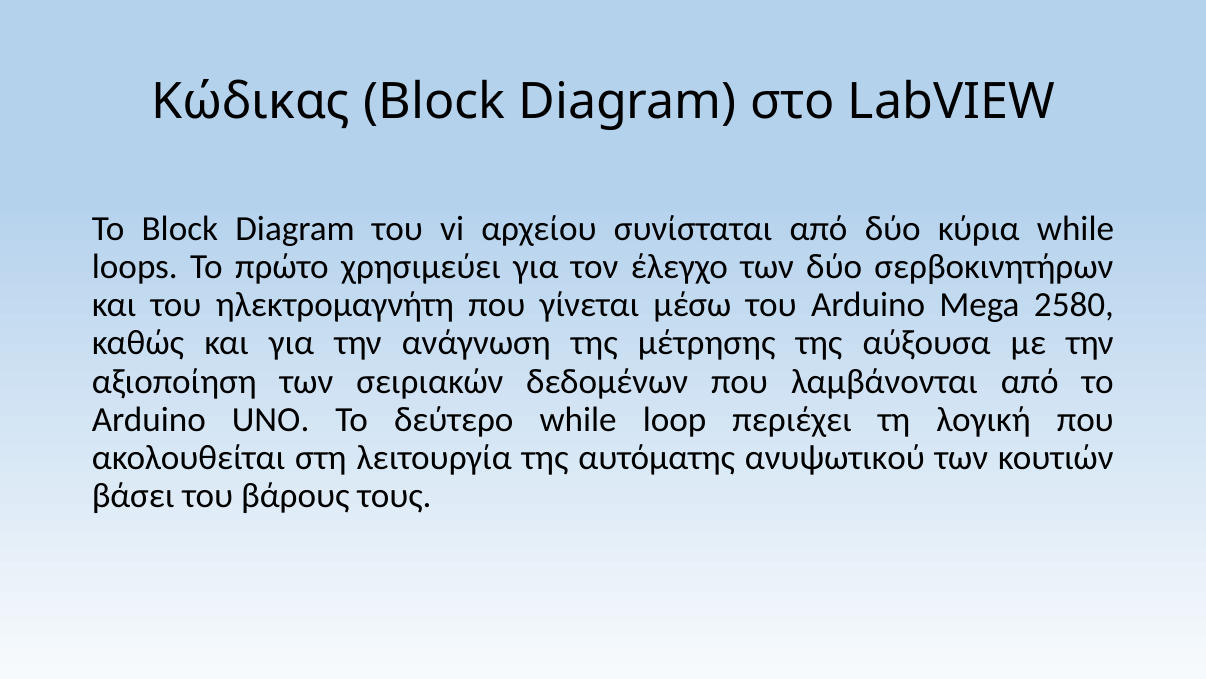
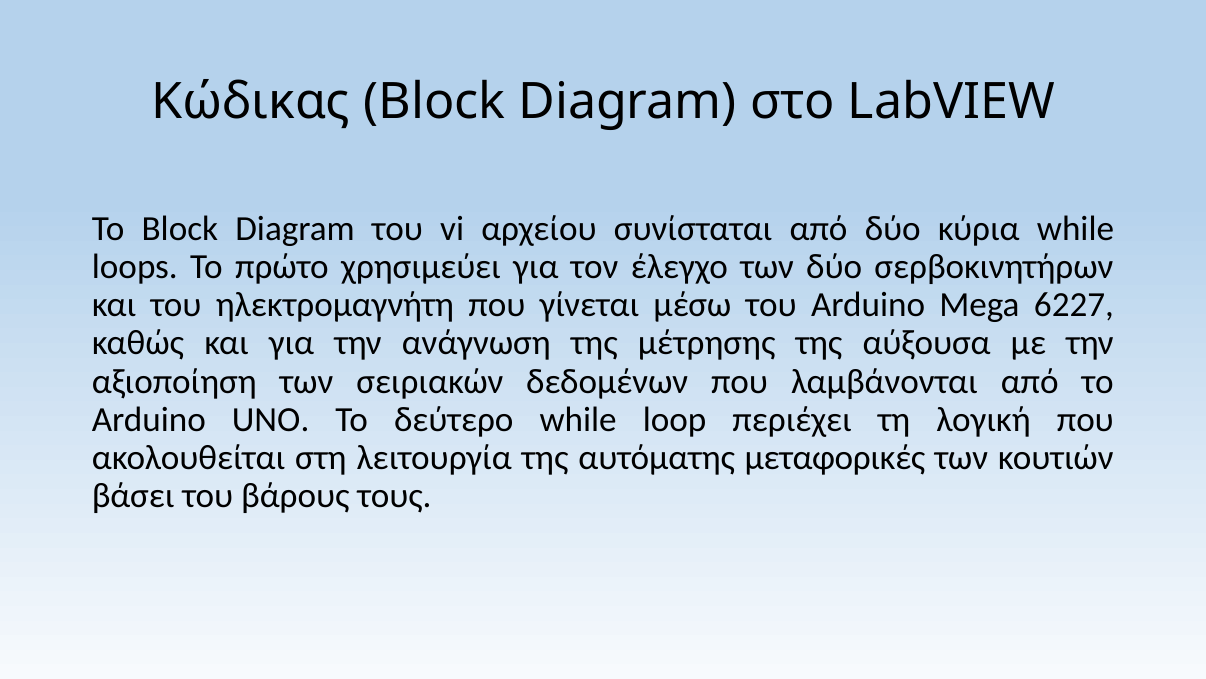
2580: 2580 -> 6227
ανυψωτικού: ανυψωτικού -> μεταφορικές
